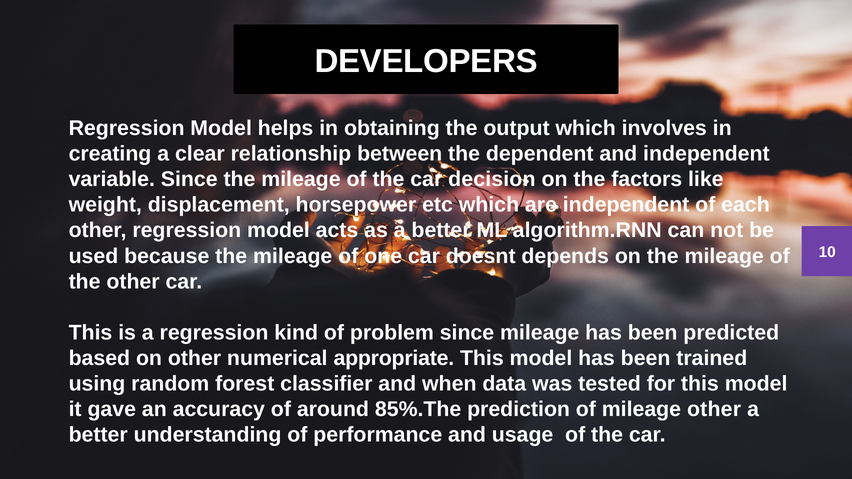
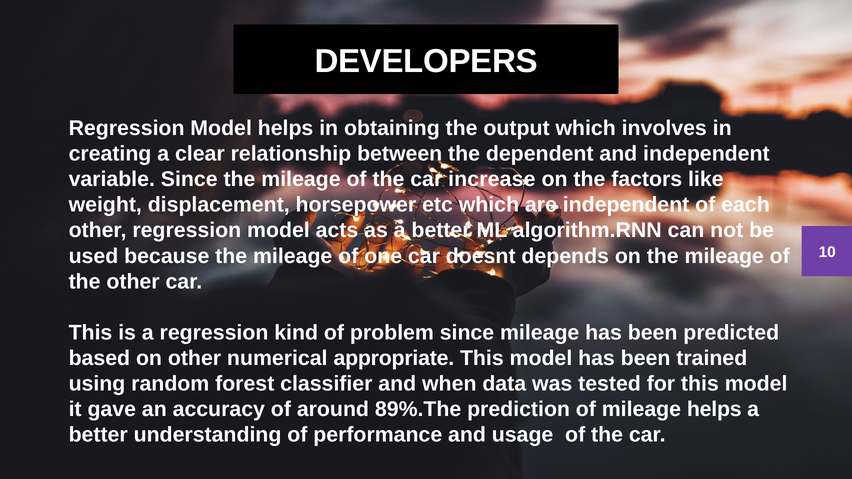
decision: decision -> increase
85%.The: 85%.The -> 89%.The
mileage other: other -> helps
